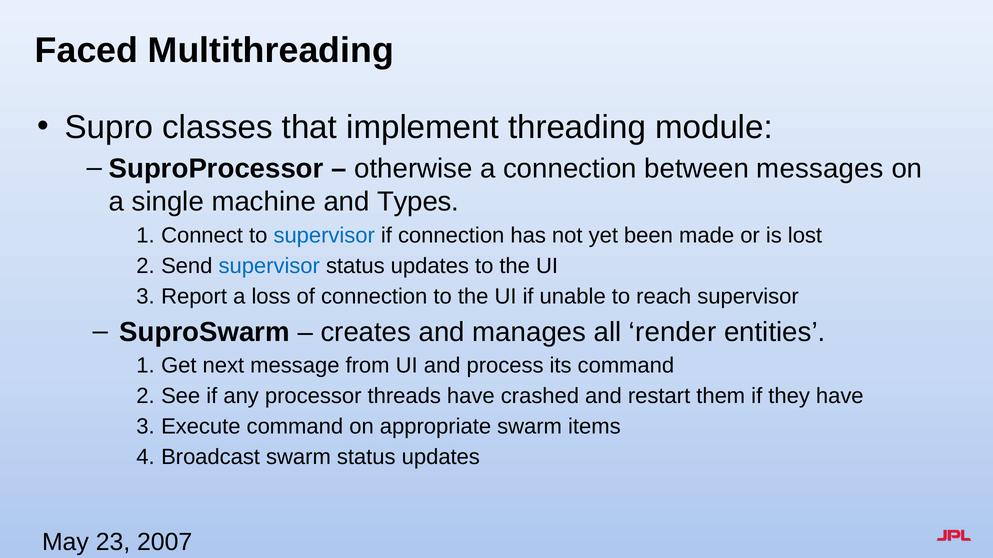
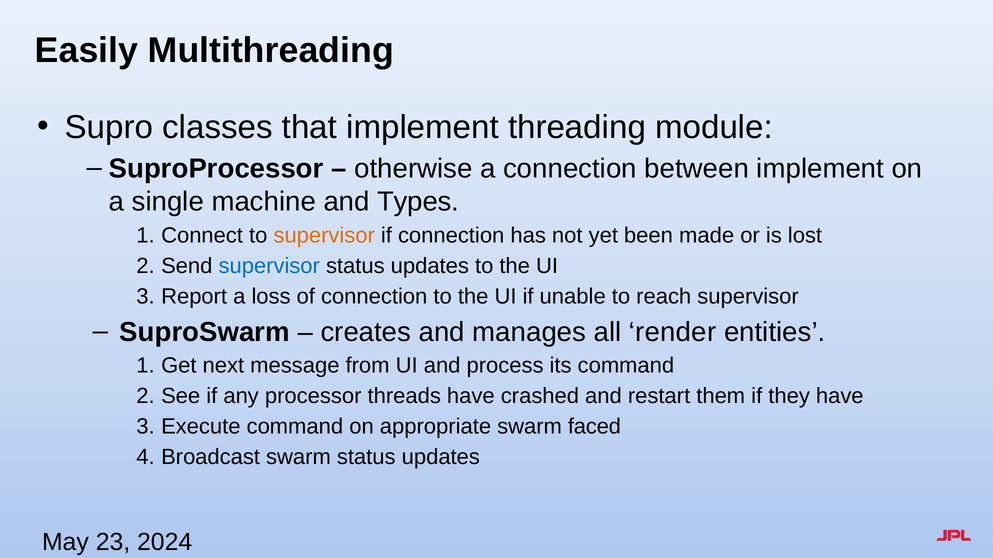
Faced: Faced -> Easily
between messages: messages -> implement
supervisor at (324, 236) colour: blue -> orange
items: items -> faced
2007: 2007 -> 2024
